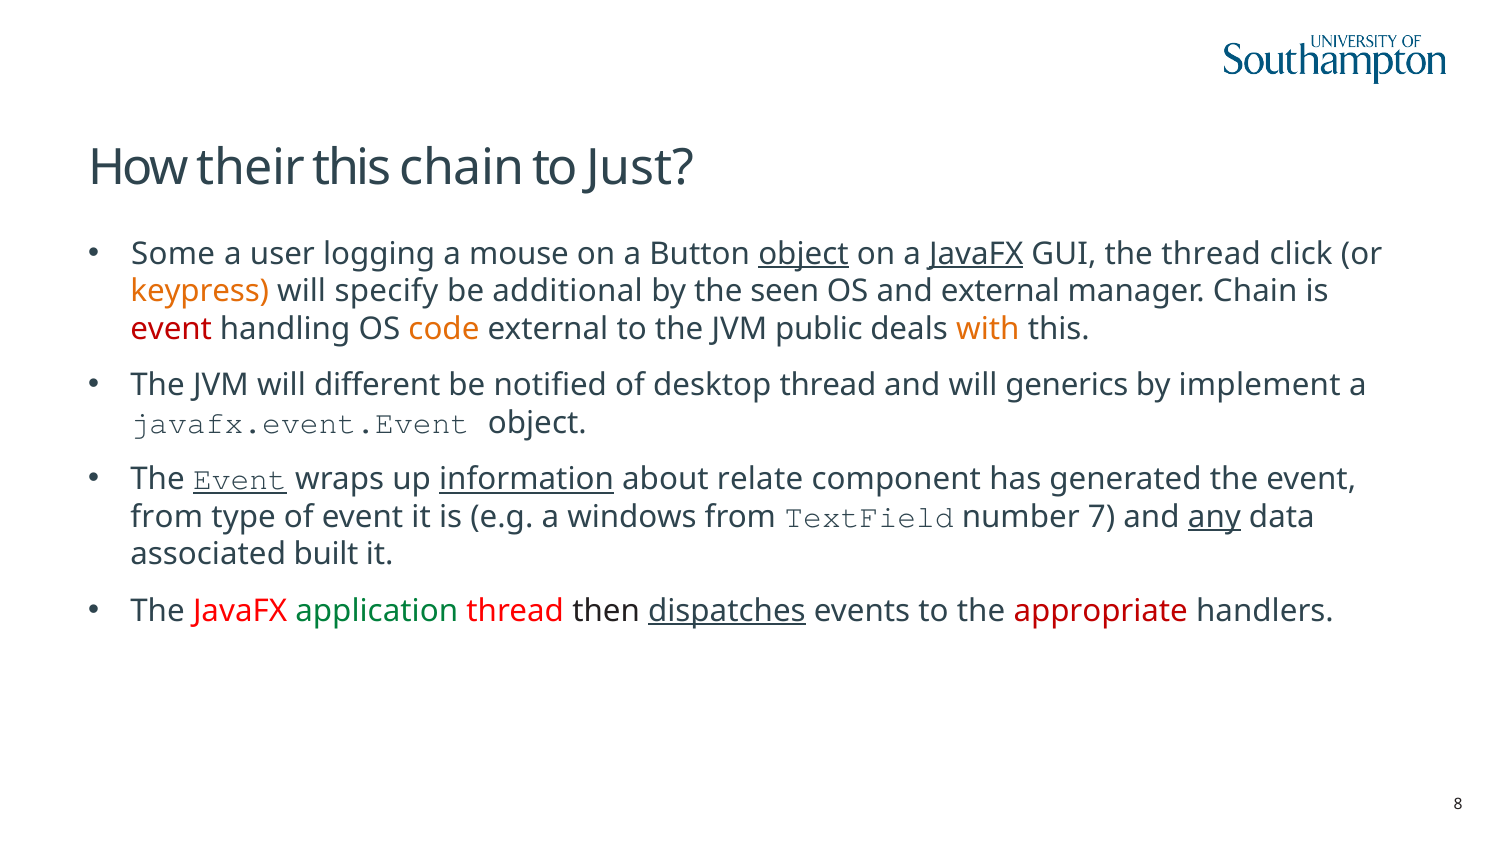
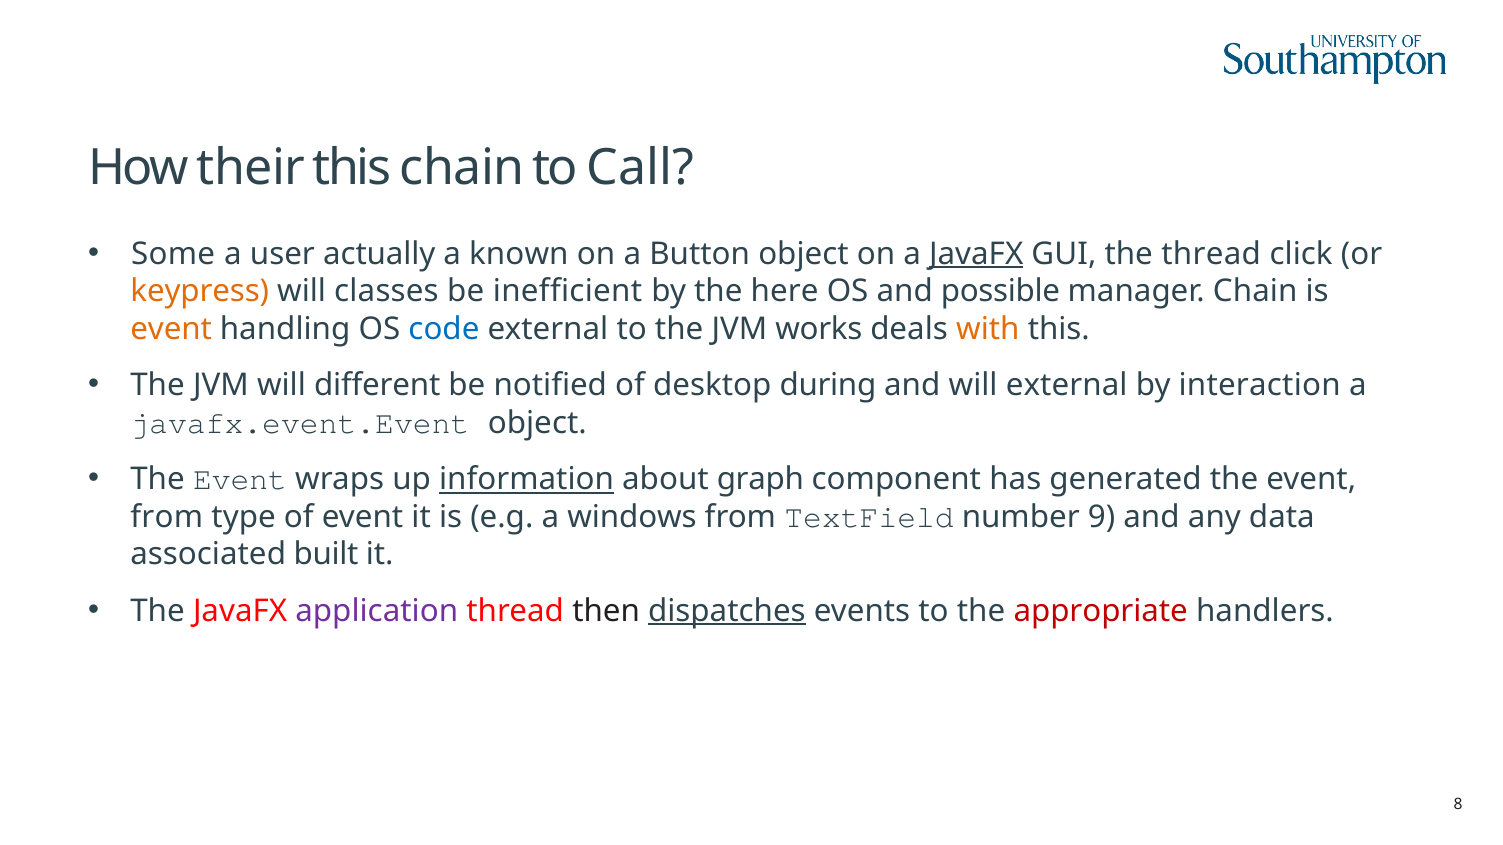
Just: Just -> Call
logging: logging -> actually
mouse: mouse -> known
object at (803, 254) underline: present -> none
specify: specify -> classes
additional: additional -> inefficient
seen: seen -> here
and external: external -> possible
event at (171, 329) colour: red -> orange
code colour: orange -> blue
public: public -> works
desktop thread: thread -> during
will generics: generics -> external
implement: implement -> interaction
Event at (240, 480) underline: present -> none
relate: relate -> graph
7: 7 -> 9
any underline: present -> none
application colour: green -> purple
